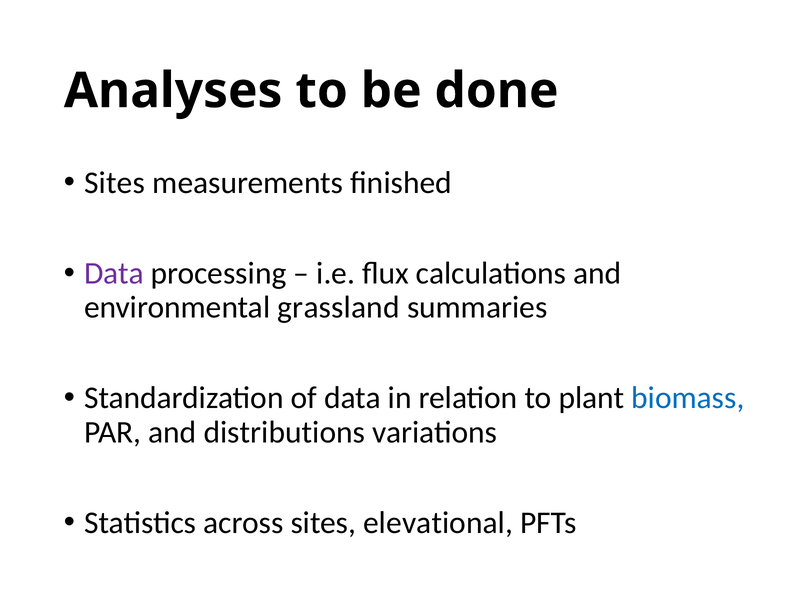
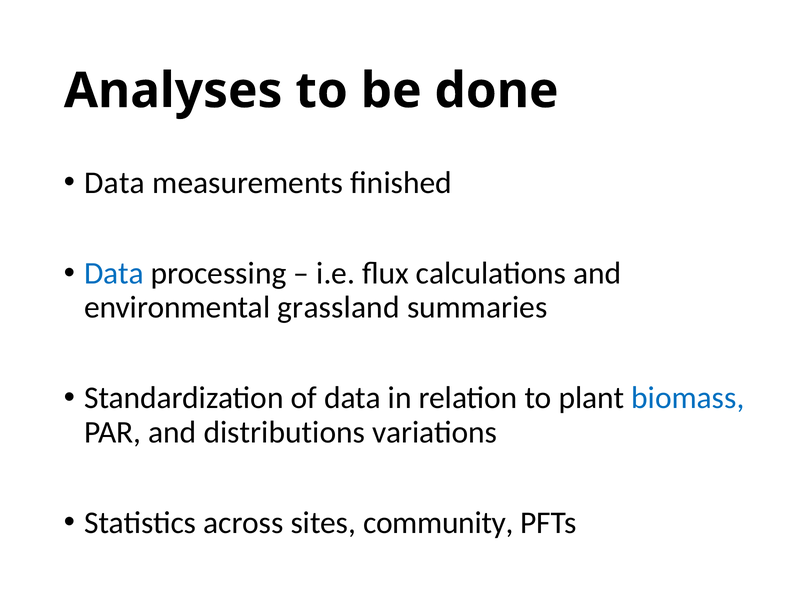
Sites at (115, 183): Sites -> Data
Data at (114, 274) colour: purple -> blue
elevational: elevational -> community
